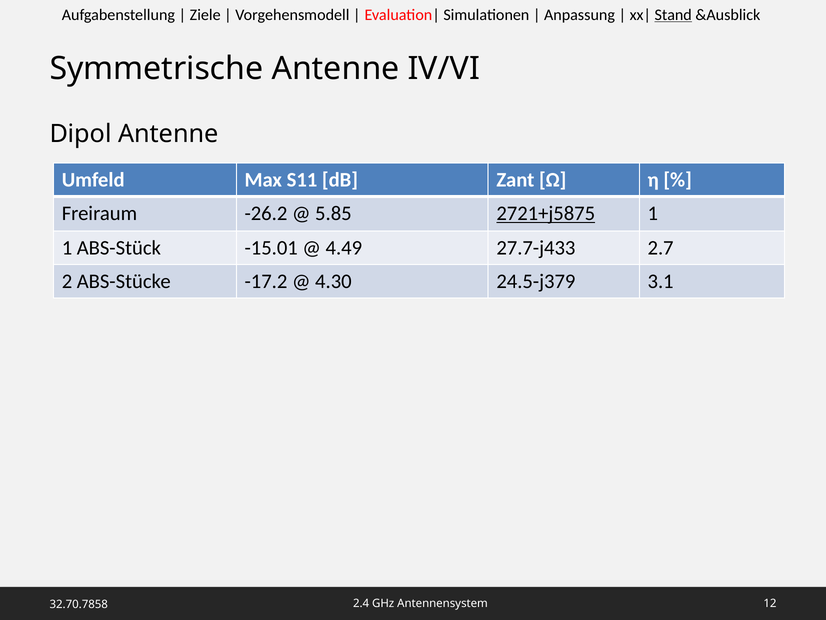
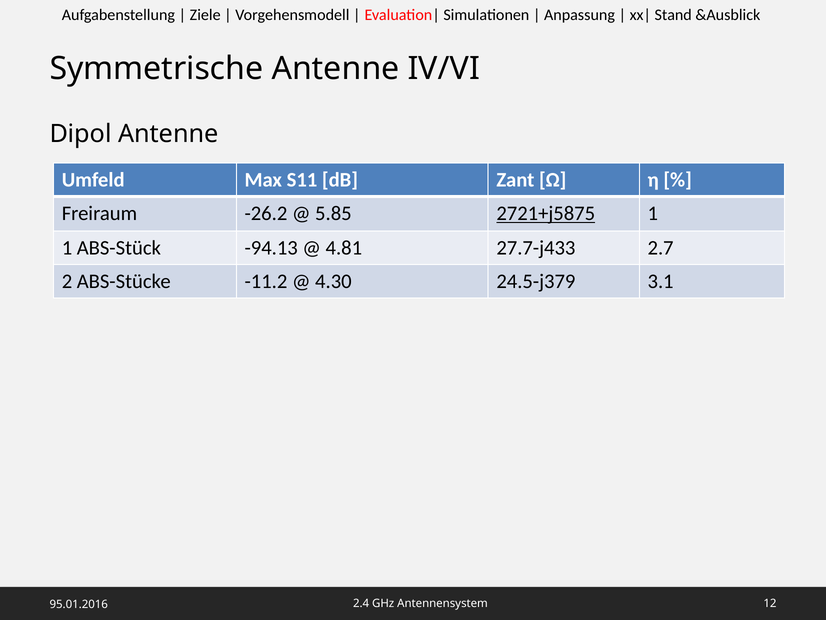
Stand underline: present -> none
-15.01: -15.01 -> -94.13
4.49: 4.49 -> 4.81
-17.2: -17.2 -> -11.2
32.70.7858: 32.70.7858 -> 95.01.2016
